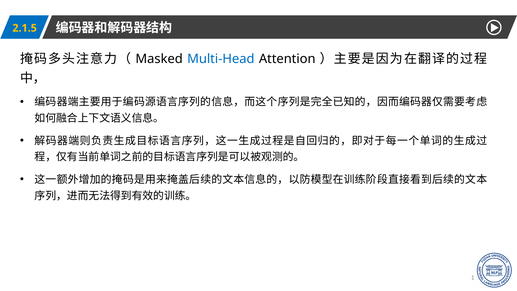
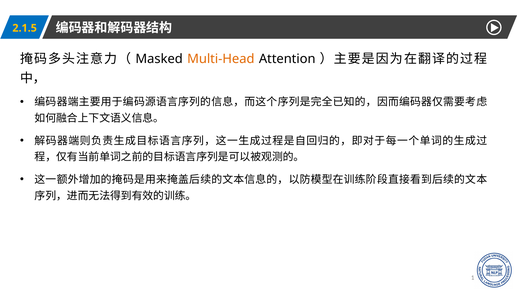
Multi-Head colour: blue -> orange
